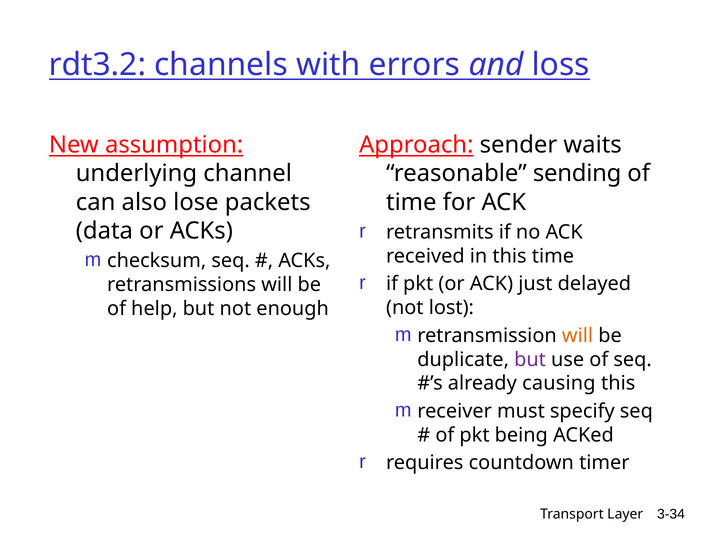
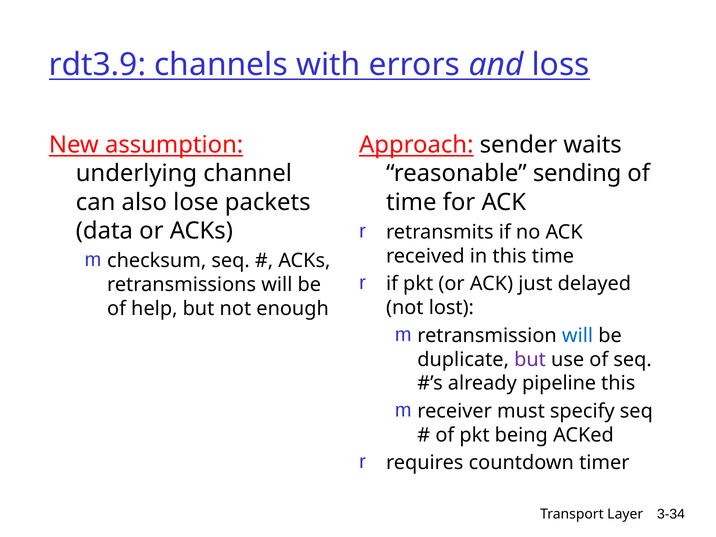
rdt3.2: rdt3.2 -> rdt3.9
will at (578, 336) colour: orange -> blue
causing: causing -> pipeline
